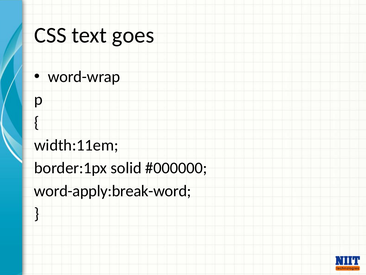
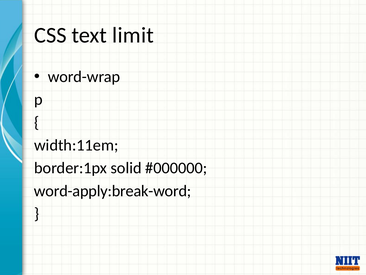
goes: goes -> limit
